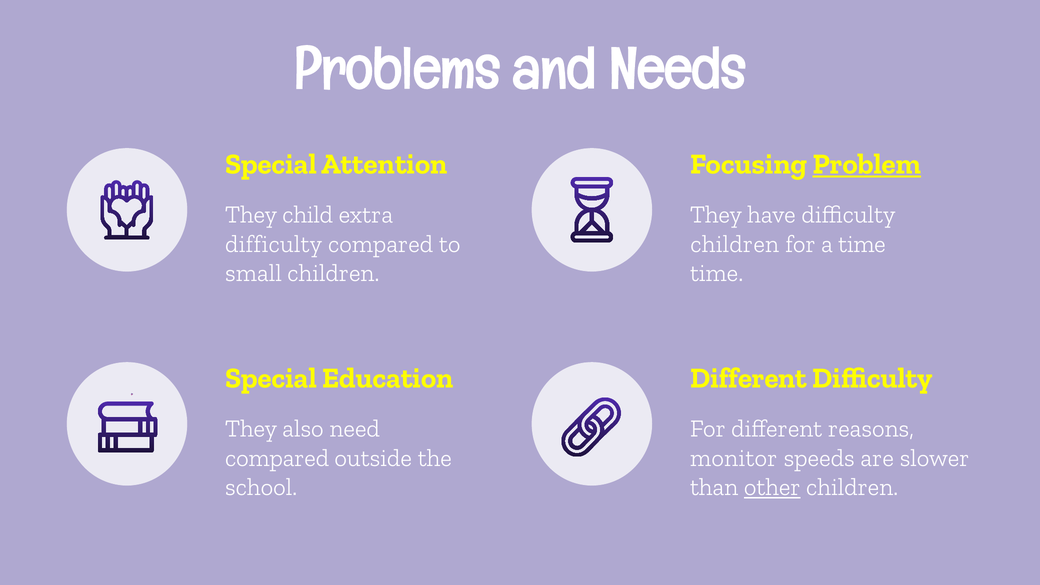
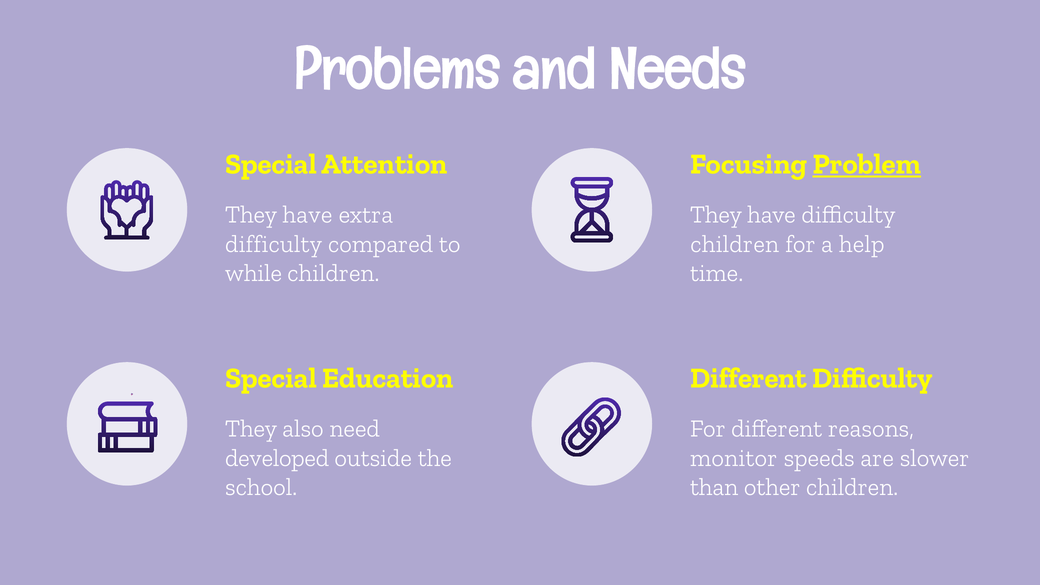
child at (308, 214): child -> have
a time: time -> help
small: small -> while
compared at (277, 458): compared -> developed
other underline: present -> none
